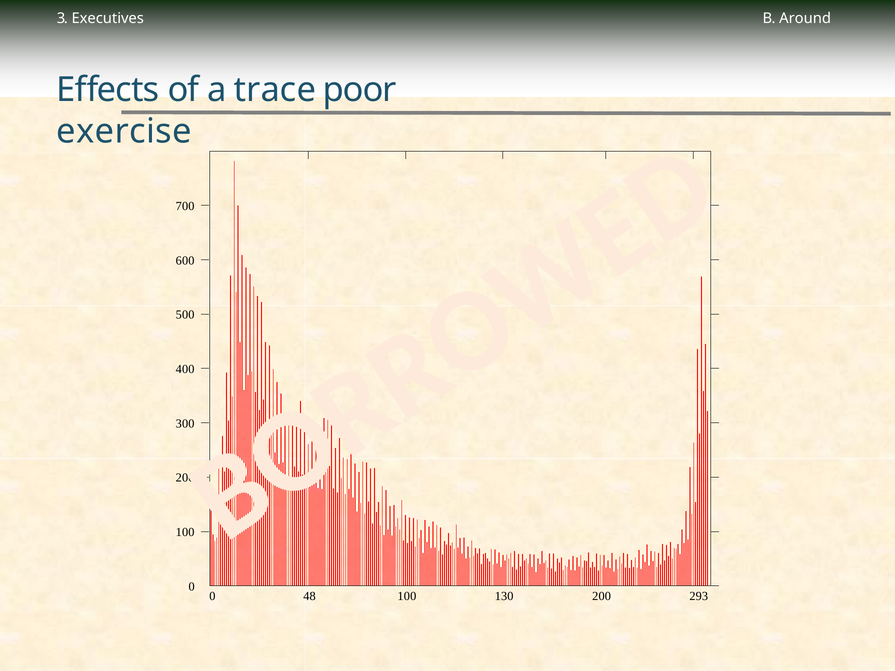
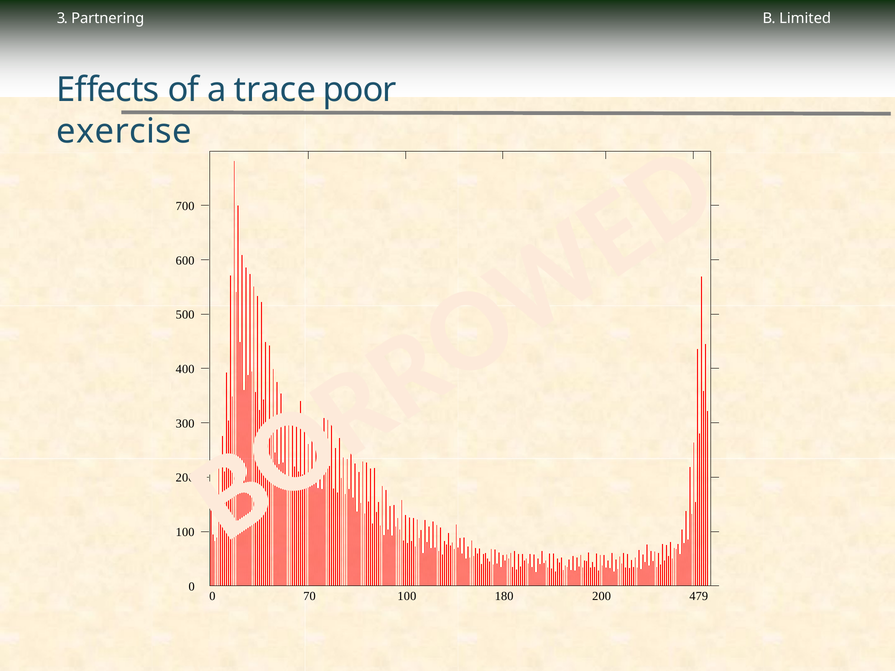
Executives: Executives -> Partnering
Around: Around -> Limited
48: 48 -> 70
130: 130 -> 180
293: 293 -> 479
